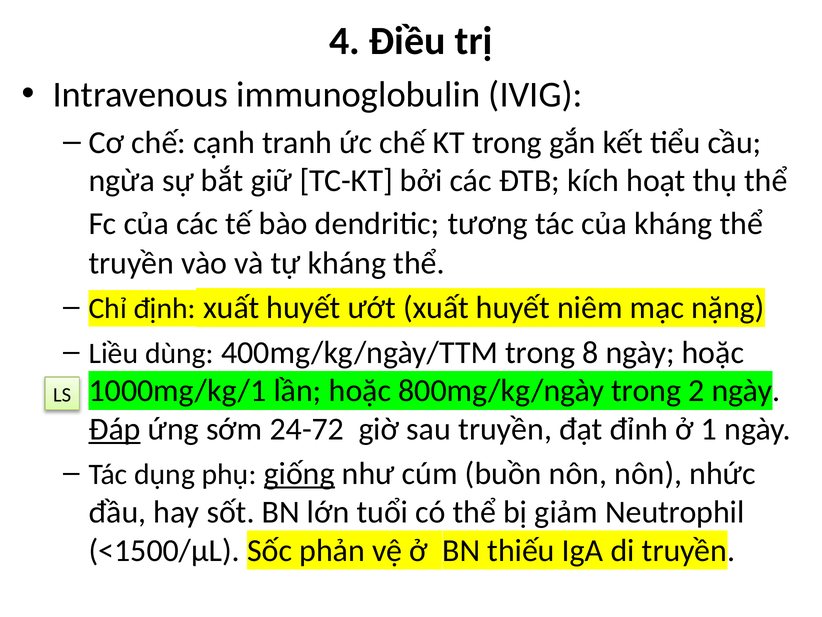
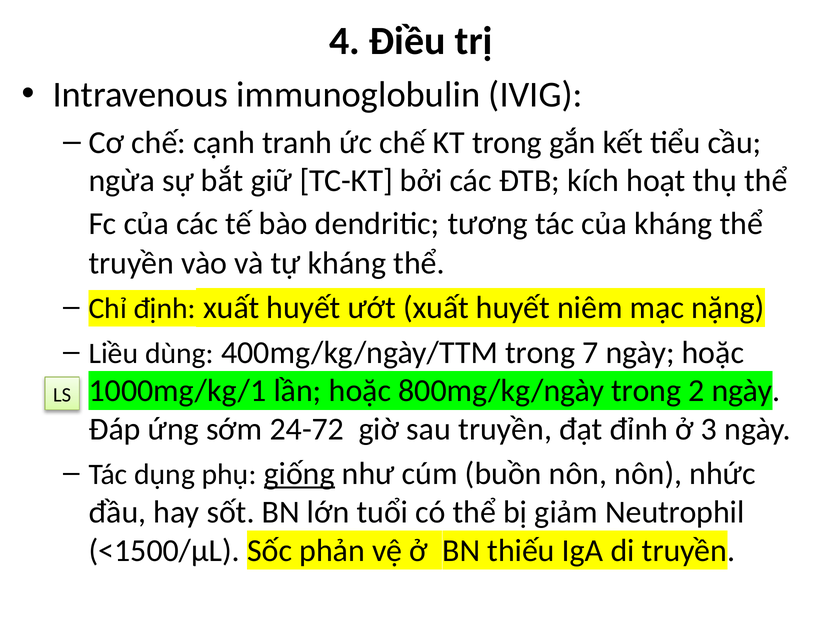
8: 8 -> 7
Đáp underline: present -> none
1: 1 -> 3
